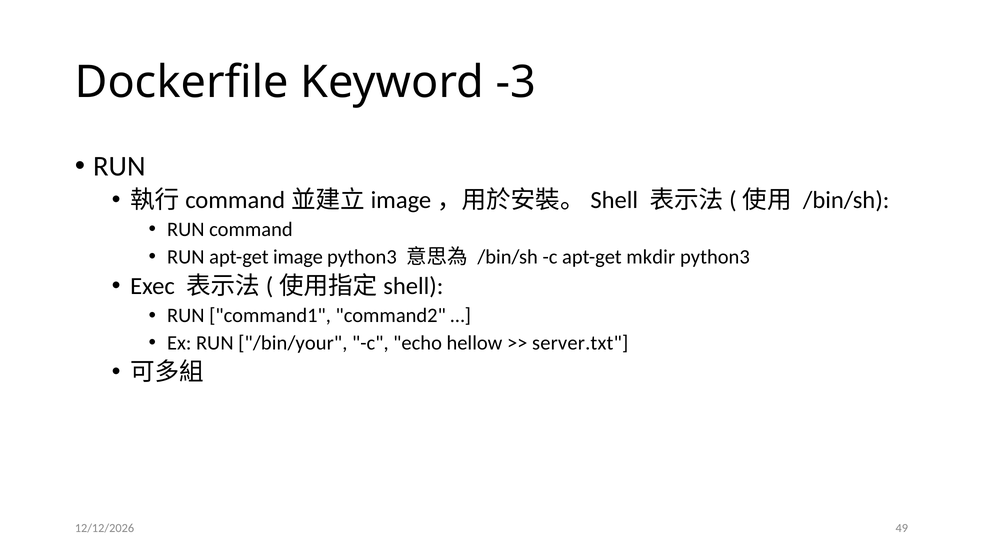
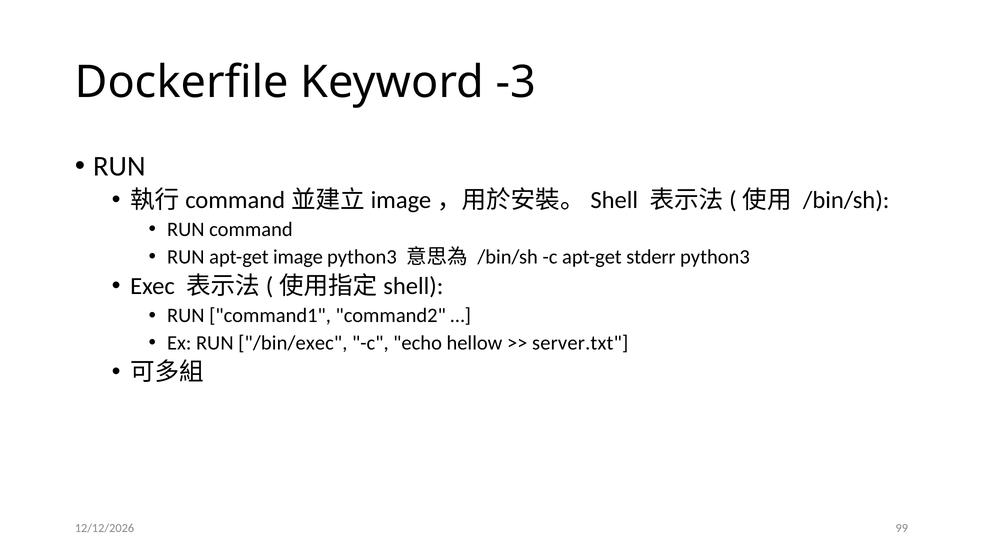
mkdir: mkdir -> stderr
/bin/your: /bin/your -> /bin/exec
49: 49 -> 99
